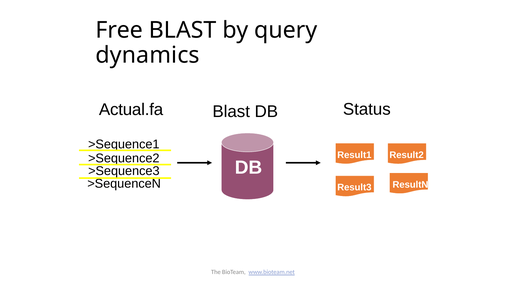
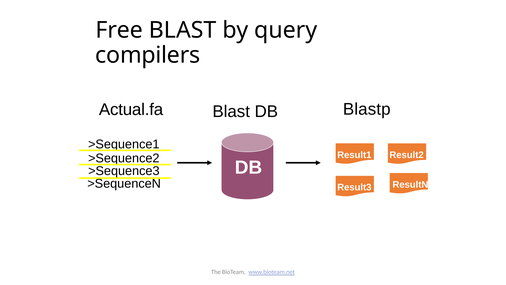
dynamics: dynamics -> compilers
Status: Status -> Blastp
